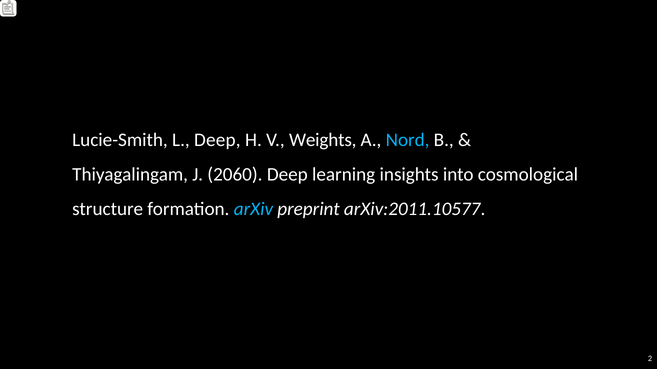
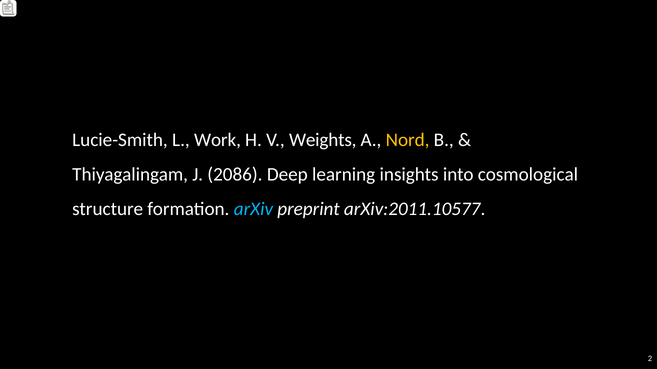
L Deep: Deep -> Work
Nord colour: light blue -> yellow
2060: 2060 -> 2086
